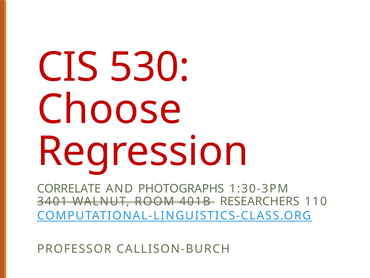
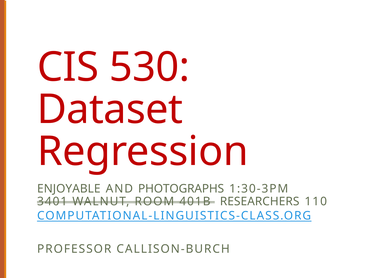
Choose: Choose -> Dataset
CORRELATE: CORRELATE -> ENJOYABLE
